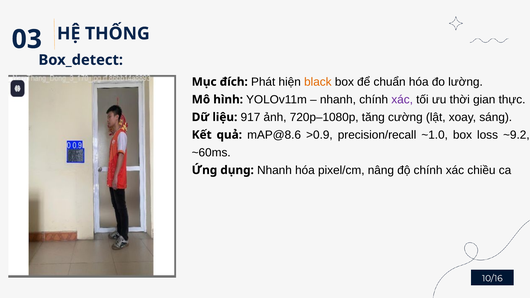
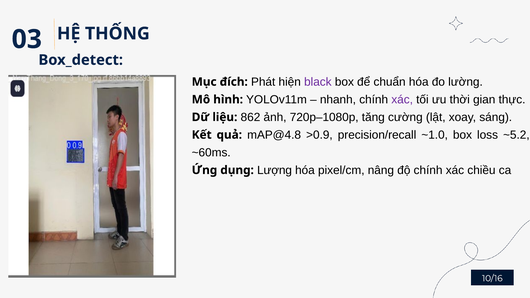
black colour: orange -> purple
917: 917 -> 862
mAP@8.6: mAP@8.6 -> mAP@4.8
~9.2: ~9.2 -> ~5.2
Nhanh at (274, 170): Nhanh -> Lượng
